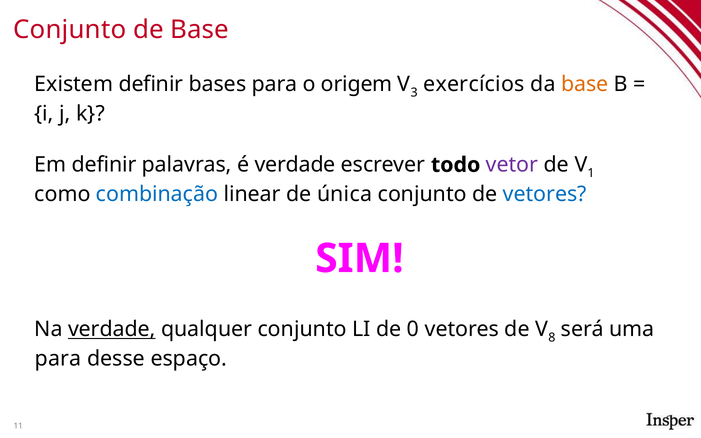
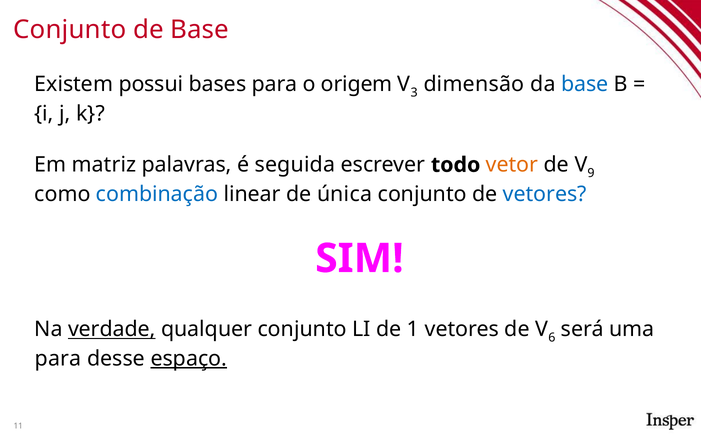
Existem definir: definir -> possui
exercícios: exercícios -> dimensão
base at (585, 84) colour: orange -> blue
Em definir: definir -> matriz
é verdade: verdade -> seguida
vetor colour: purple -> orange
1: 1 -> 9
0: 0 -> 1
8: 8 -> 6
espaço underline: none -> present
